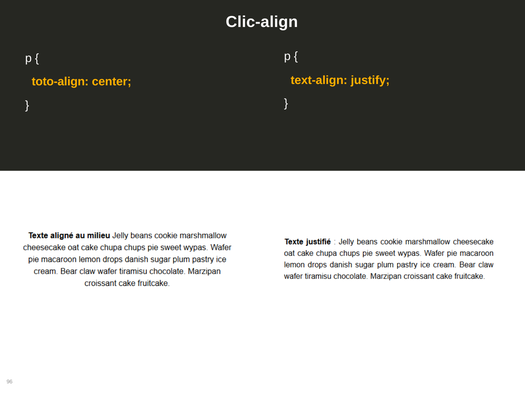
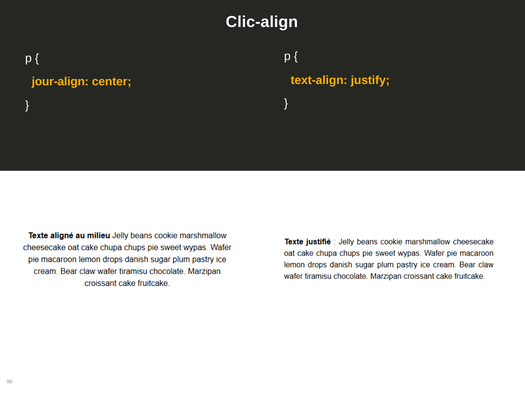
toto-align: toto-align -> jour-align
